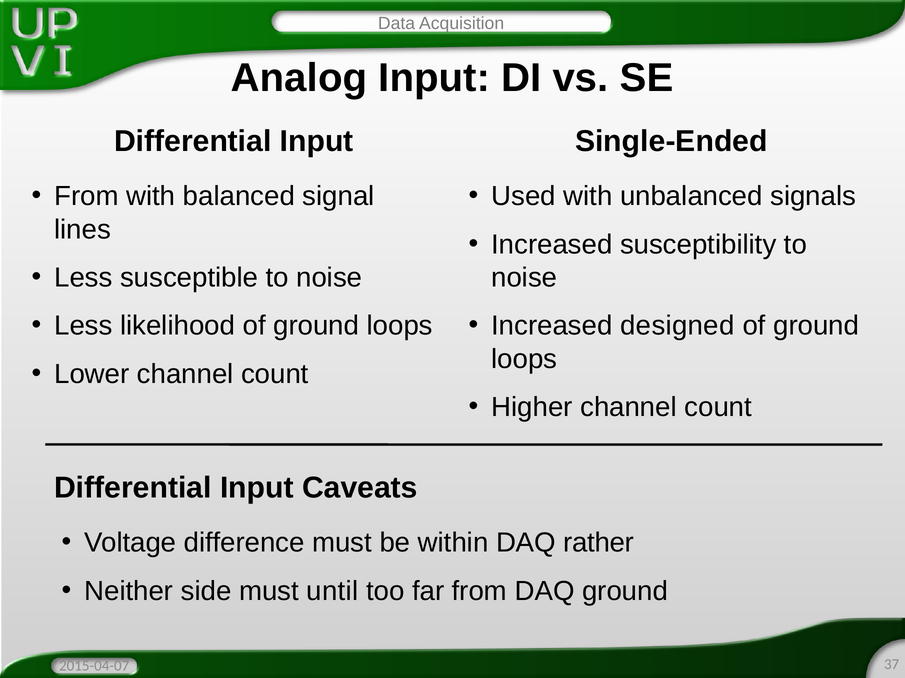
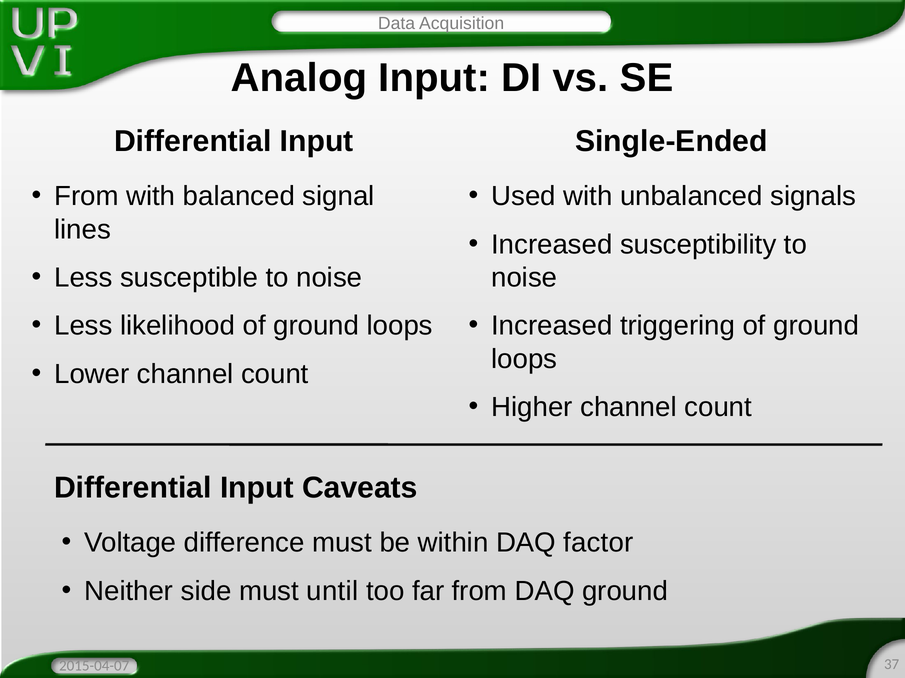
designed: designed -> triggering
rather: rather -> factor
